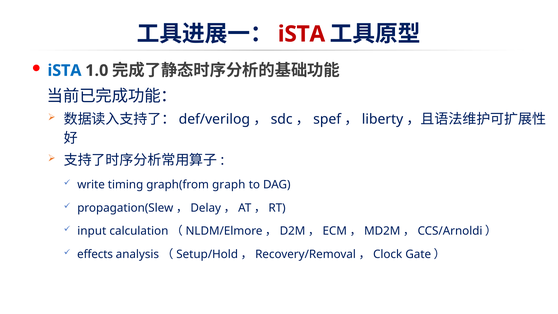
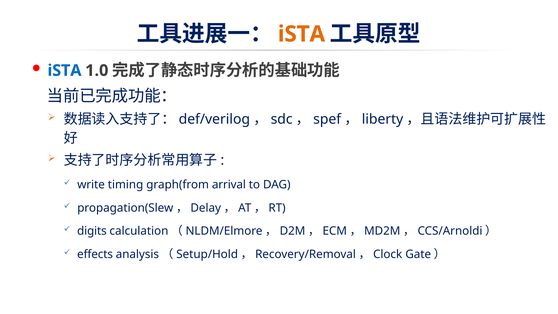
iSTA at (301, 34) colour: red -> orange
graph: graph -> arrival
input: input -> digits
